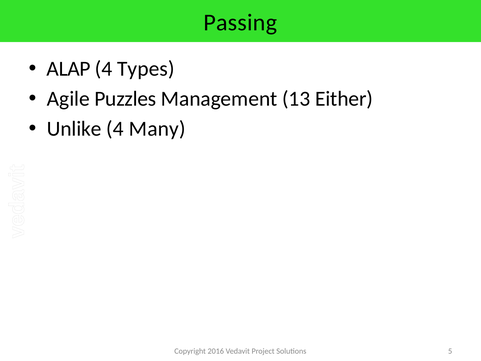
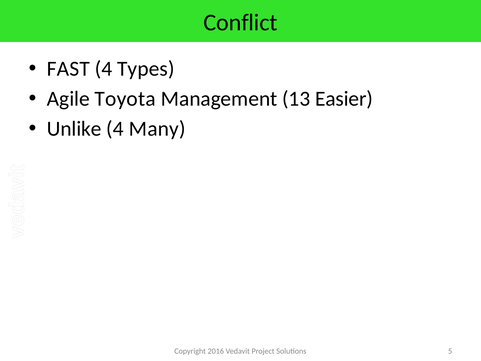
Passing: Passing -> Conflict
ALAP: ALAP -> FAST
Puzzles: Puzzles -> Toyota
Either: Either -> Easier
